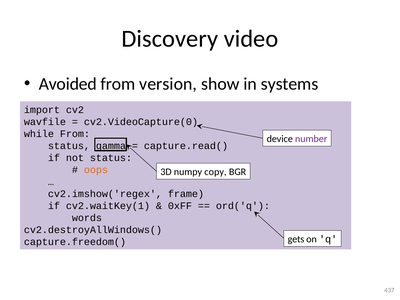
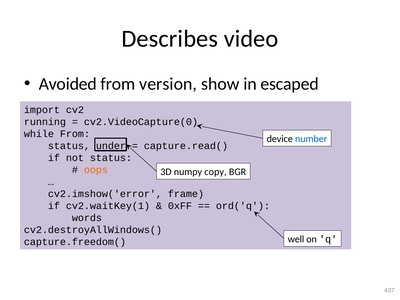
Discovery: Discovery -> Describes
systems: systems -> escaped
wavfile: wavfile -> running
number colour: purple -> blue
gamma: gamma -> under
cv2.imshow('regex: cv2.imshow('regex -> cv2.imshow('error
gets: gets -> well
